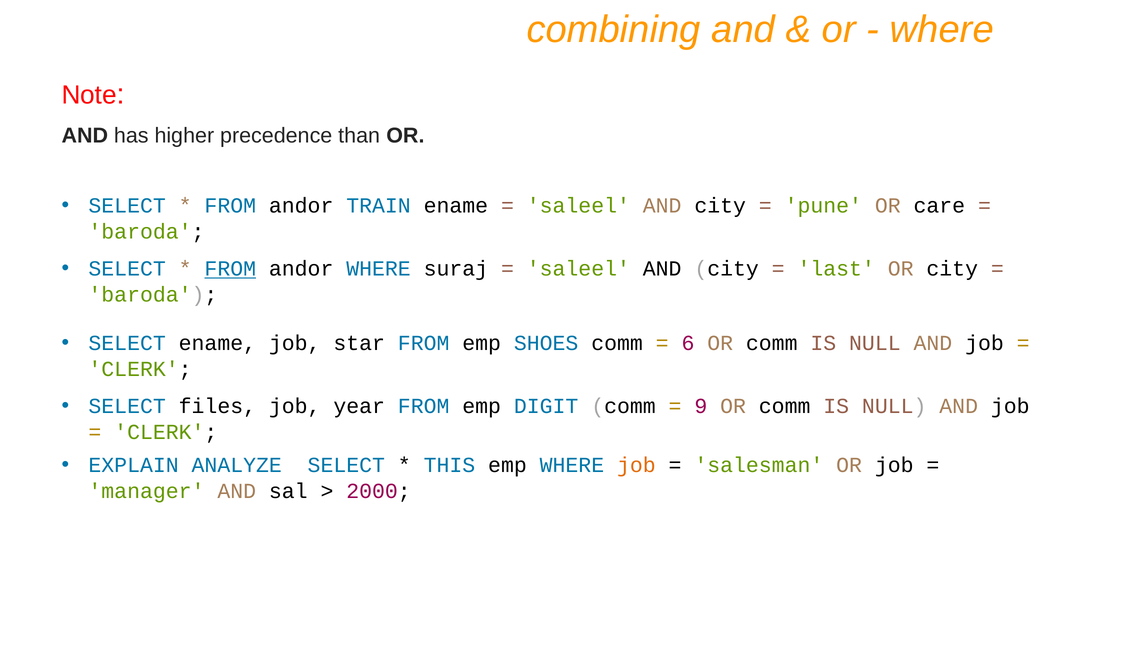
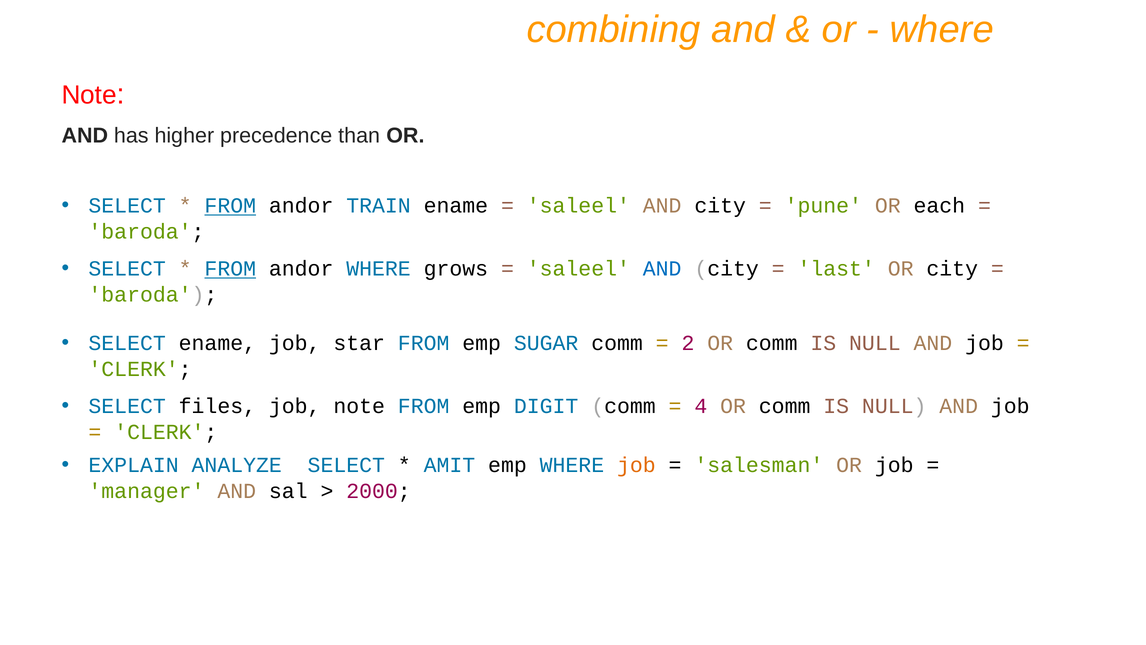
FROM at (230, 206) underline: none -> present
care: care -> each
suraj: suraj -> grows
AND at (662, 269) colour: black -> blue
SHOES: SHOES -> SUGAR
6: 6 -> 2
job year: year -> note
9: 9 -> 4
THIS: THIS -> AMIT
